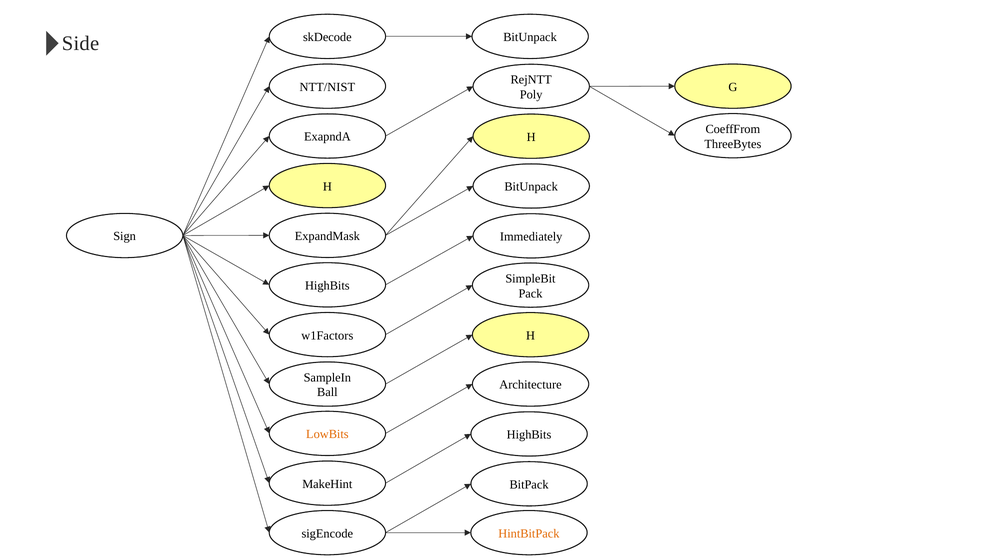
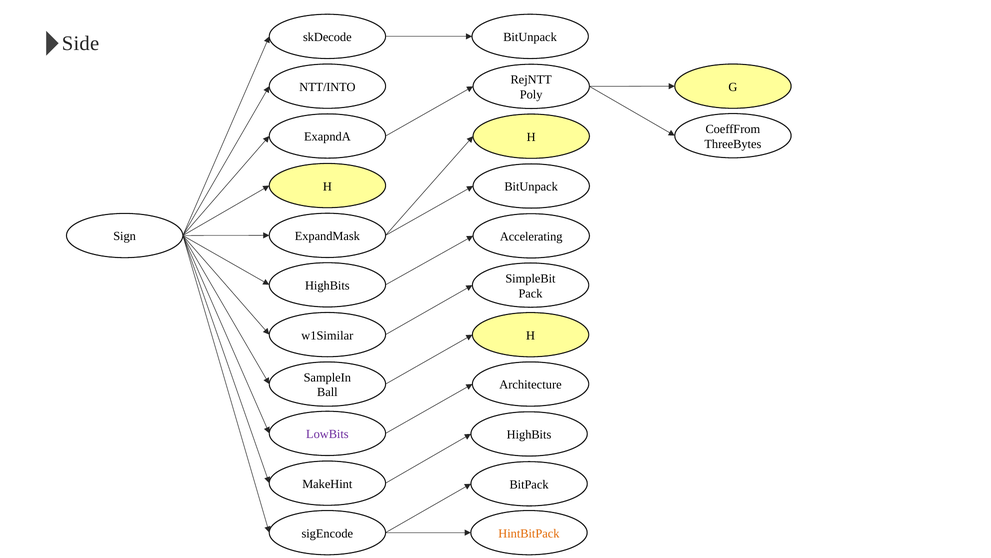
NTT/NIST: NTT/NIST -> NTT/INTO
Immediately: Immediately -> Accelerating
w1Factors: w1Factors -> w1Similar
LowBits colour: orange -> purple
